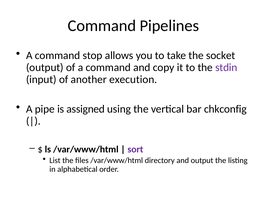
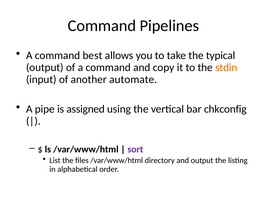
stop: stop -> best
socket: socket -> typical
stdin colour: purple -> orange
execution: execution -> automate
